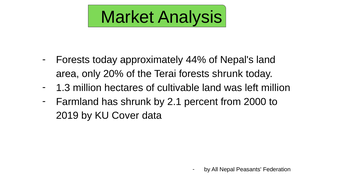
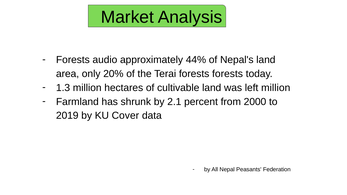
Forests today: today -> audio
forests shrunk: shrunk -> forests
